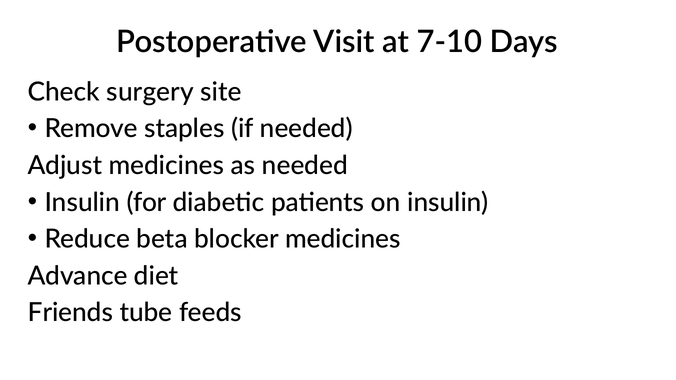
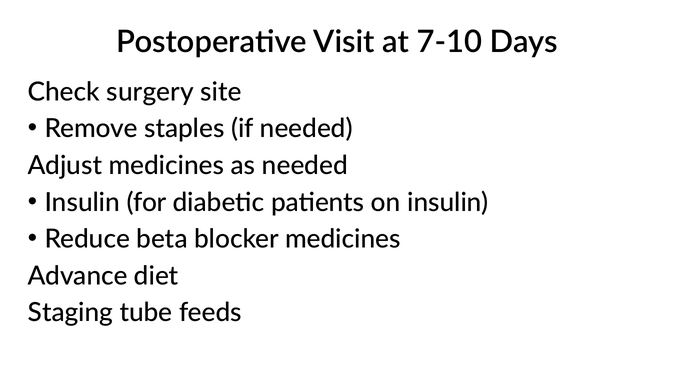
Friends: Friends -> Staging
